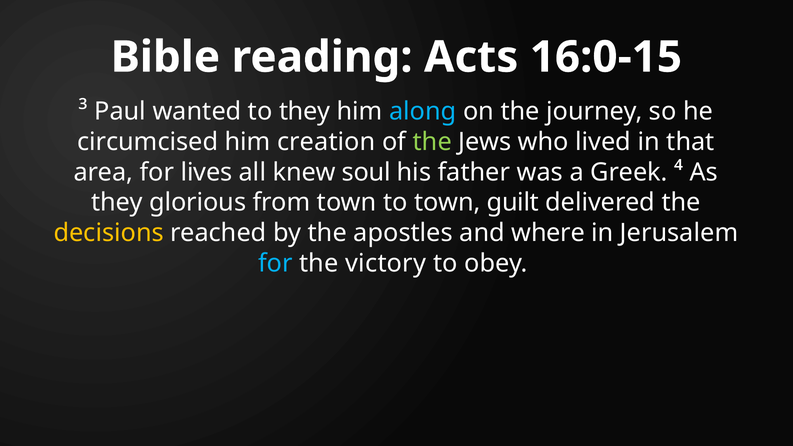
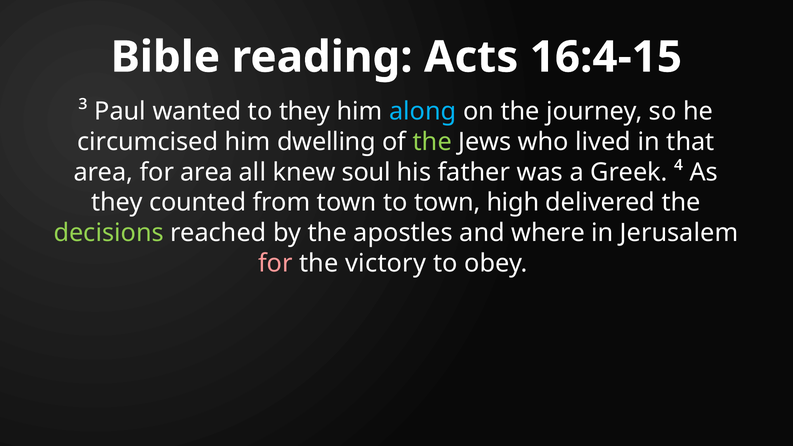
16:0-15: 16:0-15 -> 16:4-15
creation: creation -> dwelling
for lives: lives -> area
glorious: glorious -> counted
guilt: guilt -> high
decisions colour: yellow -> light green
for at (276, 263) colour: light blue -> pink
